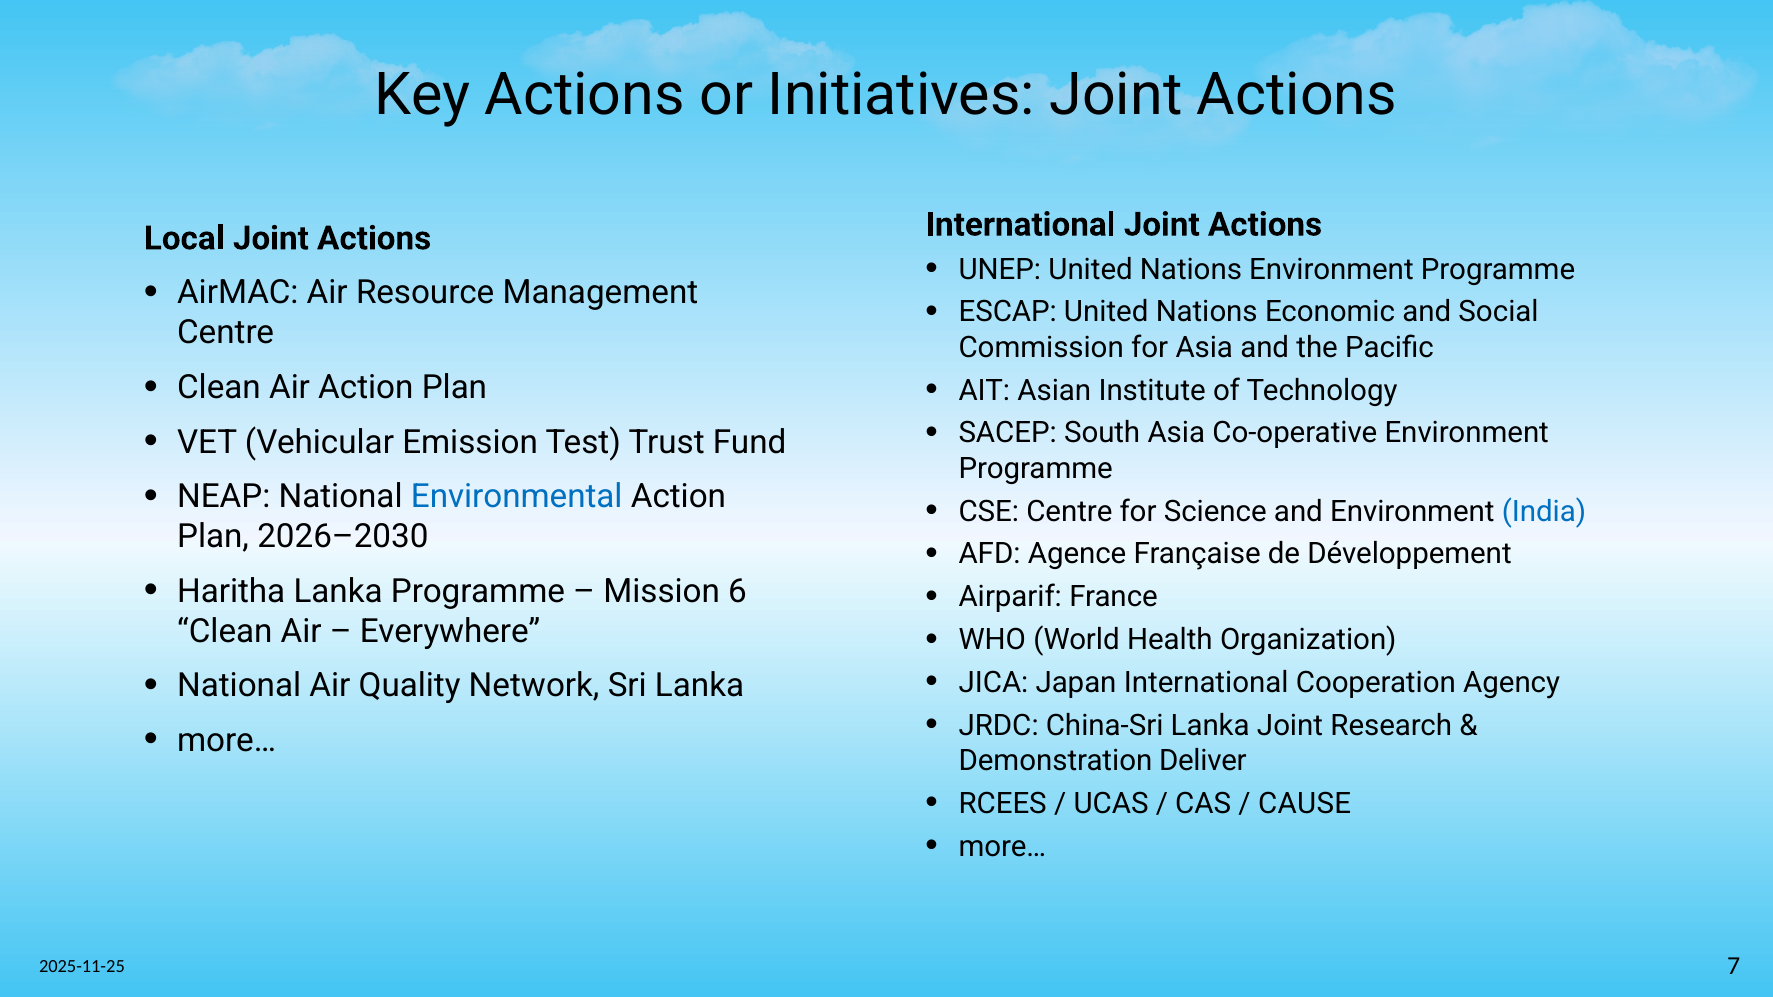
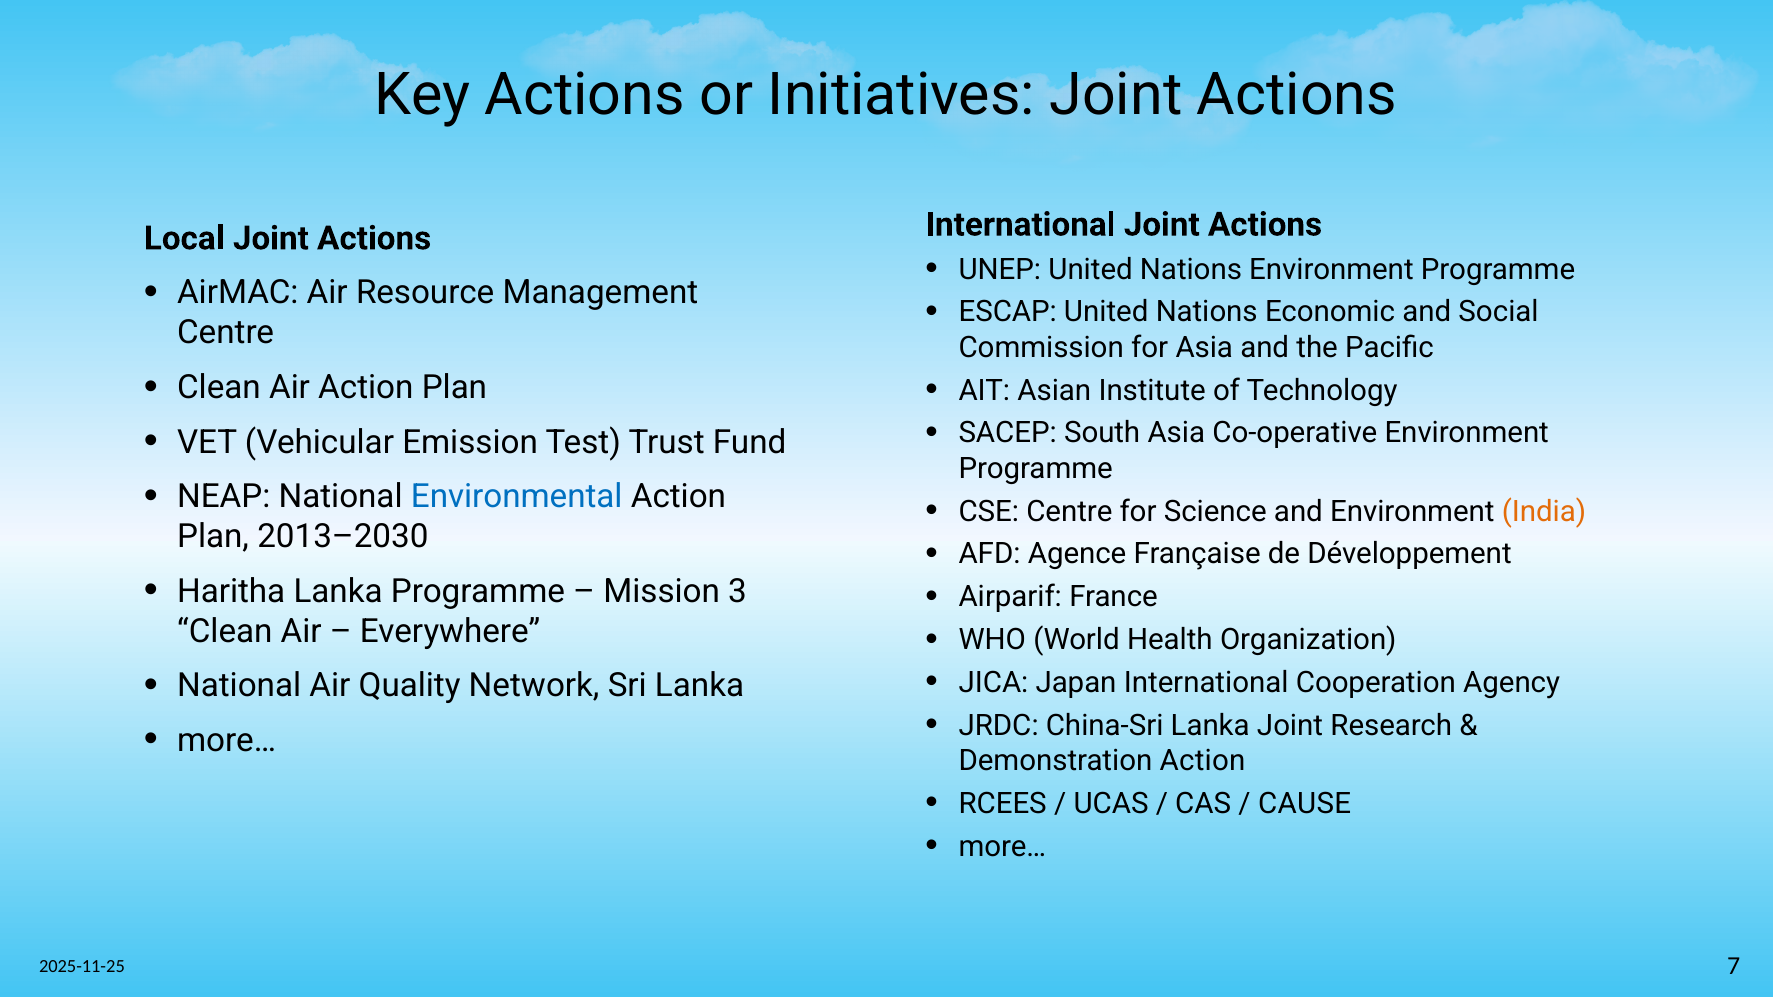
India colour: blue -> orange
2026–2030: 2026–2030 -> 2013–2030
6: 6 -> 3
Demonstration Deliver: Deliver -> Action
